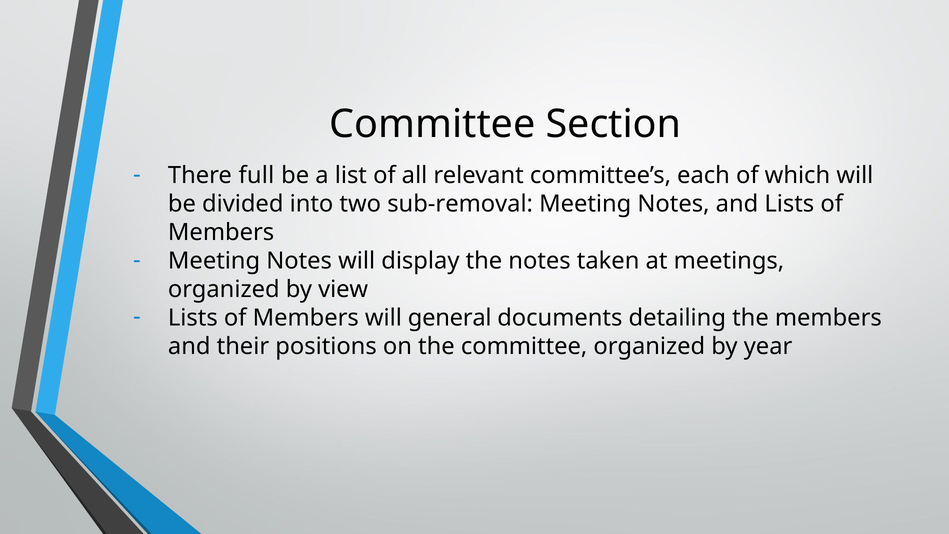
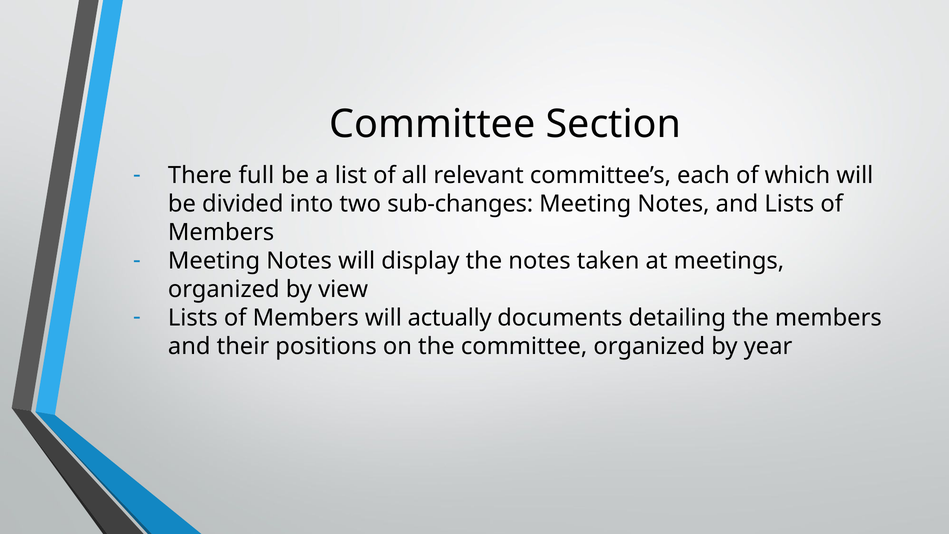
sub-removal: sub-removal -> sub-changes
general: general -> actually
